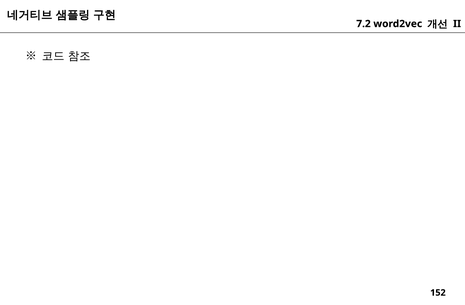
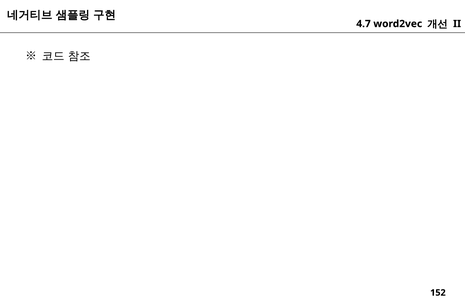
7.2: 7.2 -> 4.7
